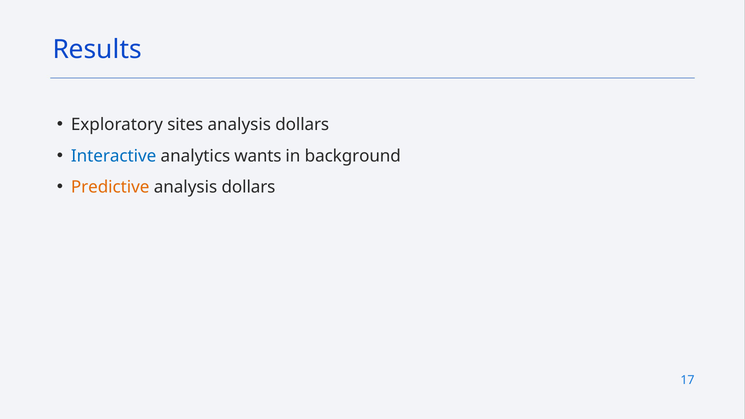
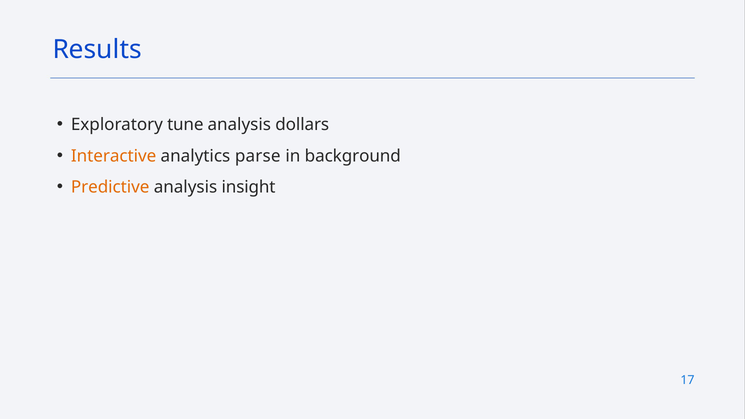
sites: sites -> tune
Interactive colour: blue -> orange
wants: wants -> parse
dollars at (249, 187): dollars -> insight
